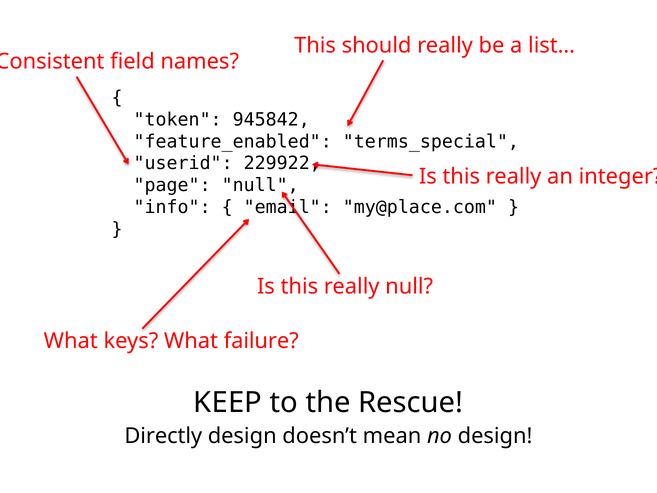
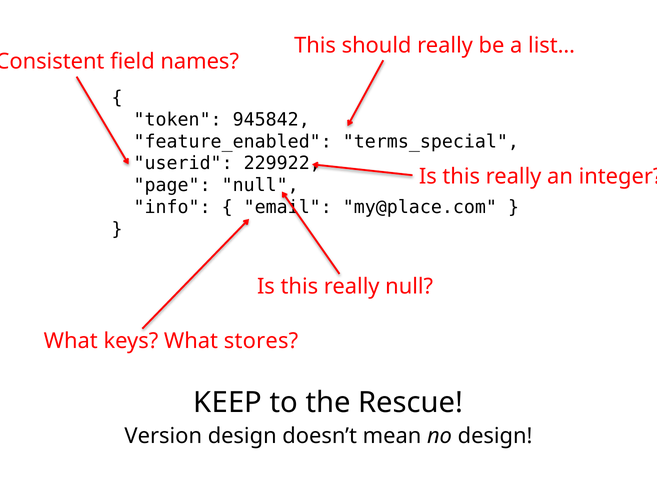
failure: failure -> stores
Directly: Directly -> Version
